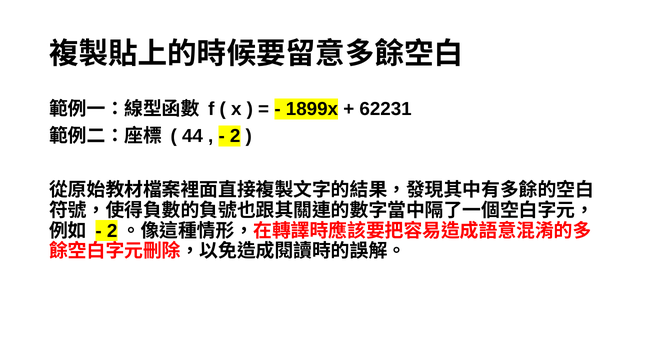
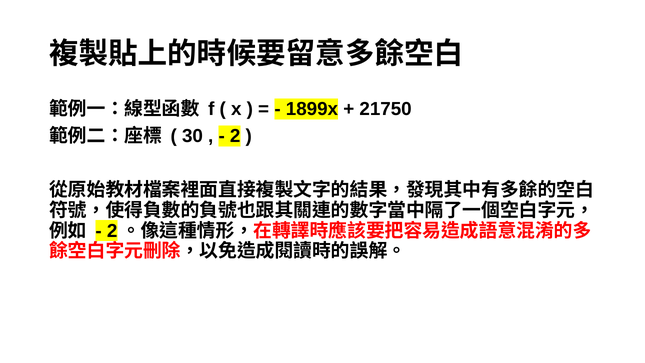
62231: 62231 -> 21750
44: 44 -> 30
